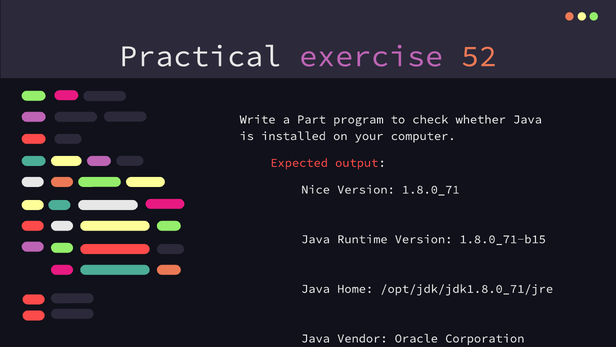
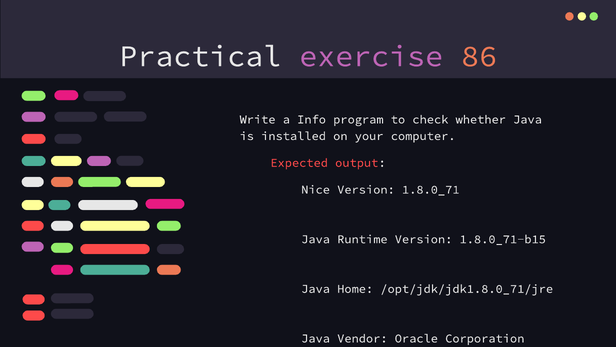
52: 52 -> 86
Part: Part -> Info
